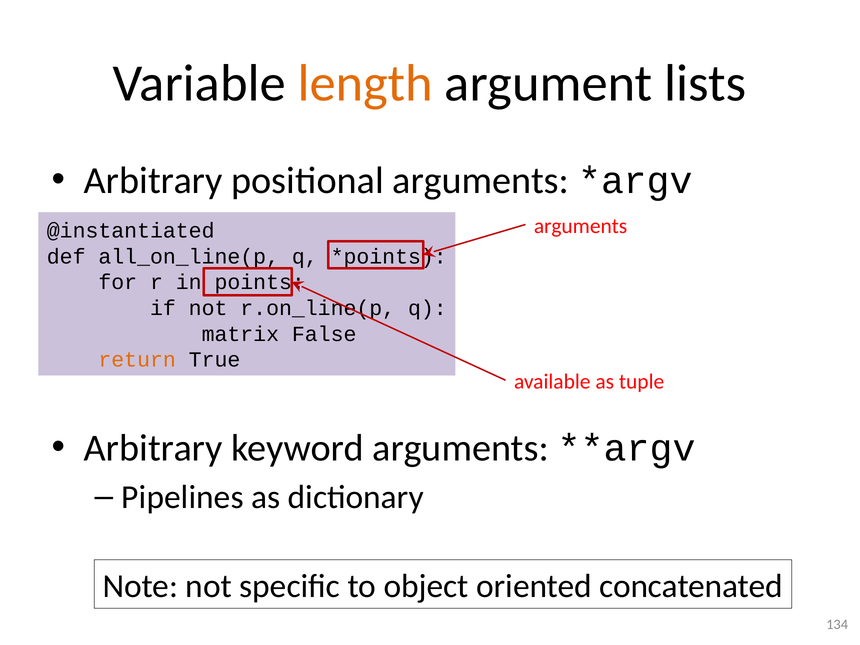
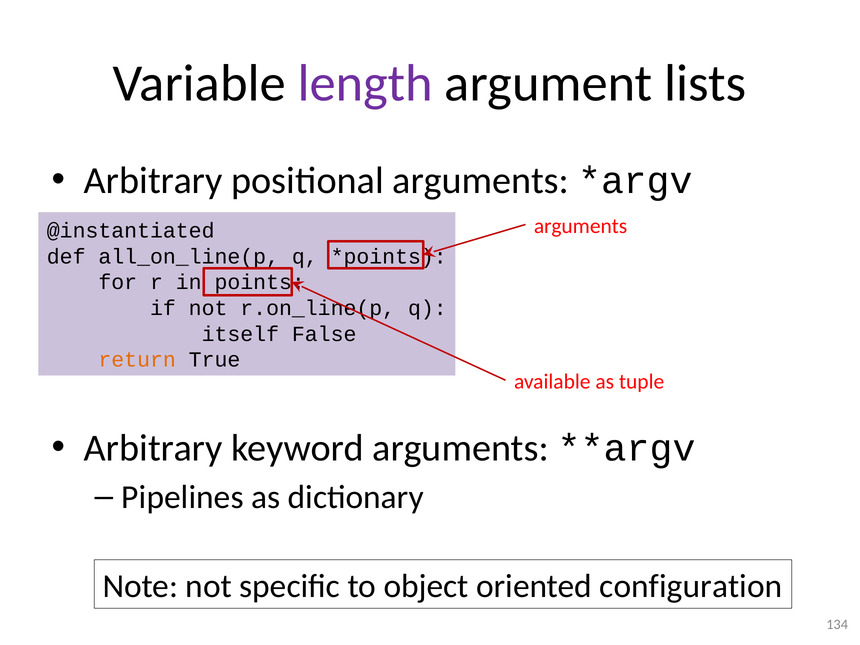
length colour: orange -> purple
matrix: matrix -> itself
concatenated: concatenated -> configuration
